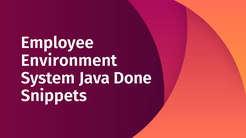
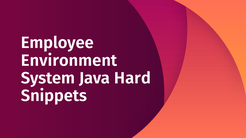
Done: Done -> Hard
